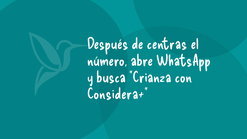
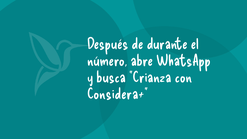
centras: centras -> durante
